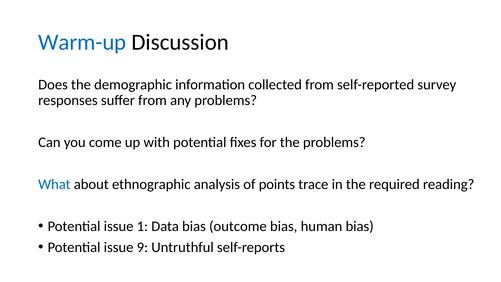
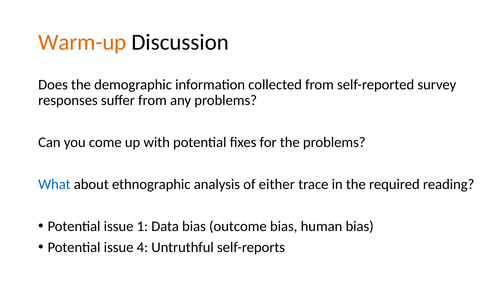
Warm-up colour: blue -> orange
points: points -> either
9: 9 -> 4
